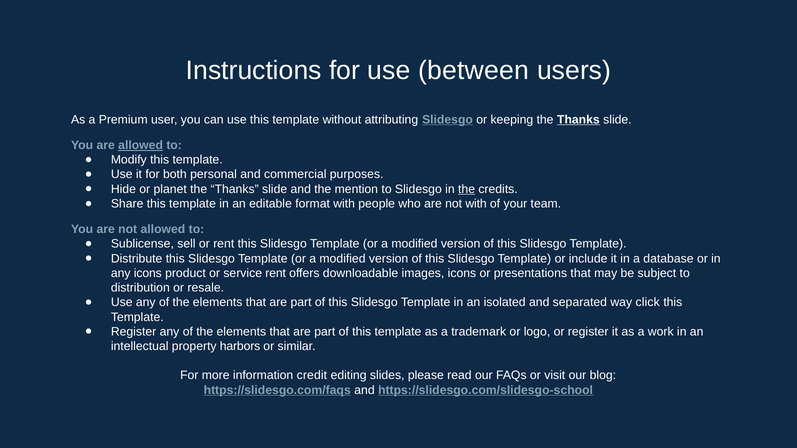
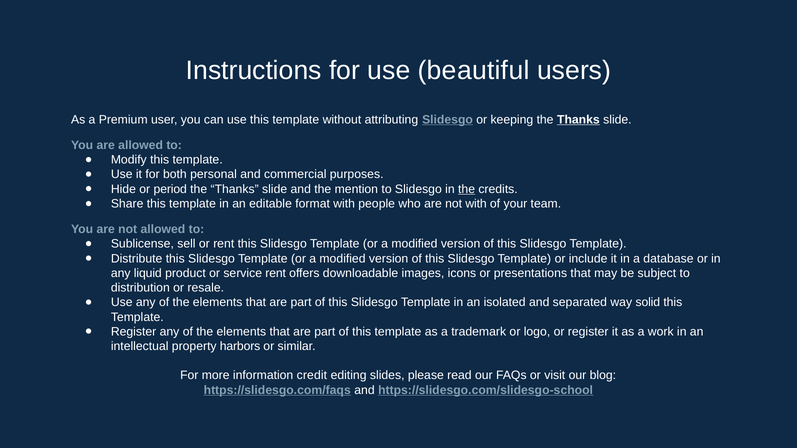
between: between -> beautiful
allowed at (141, 145) underline: present -> none
planet: planet -> period
any icons: icons -> liquid
click: click -> solid
